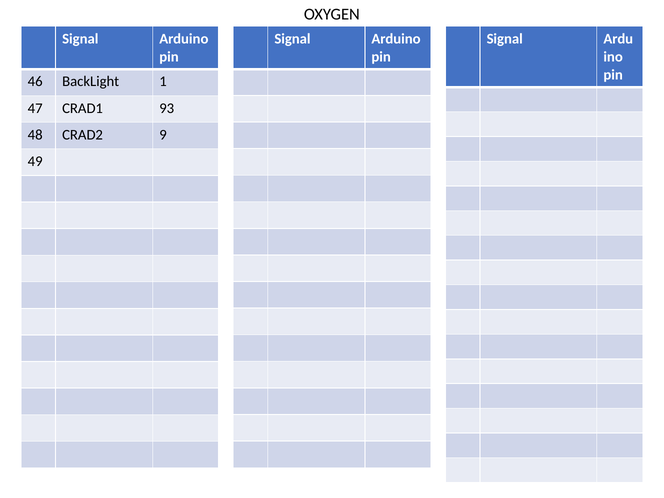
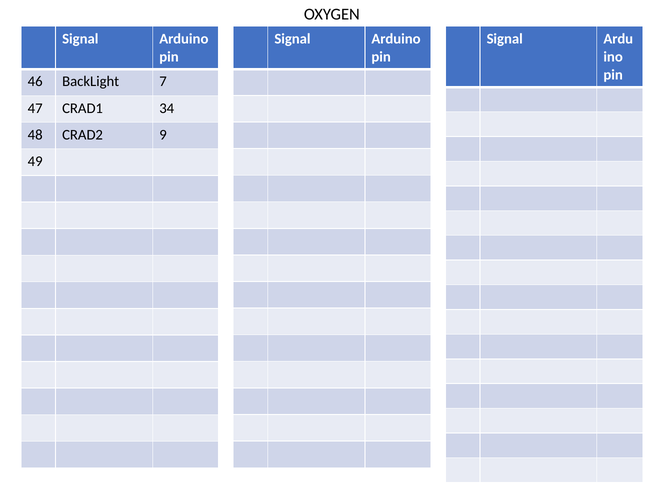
1: 1 -> 7
93: 93 -> 34
